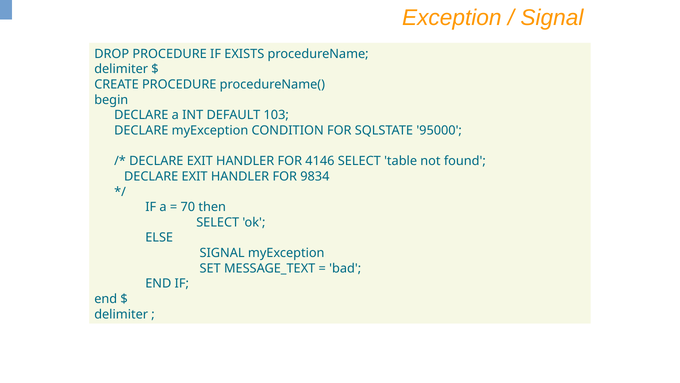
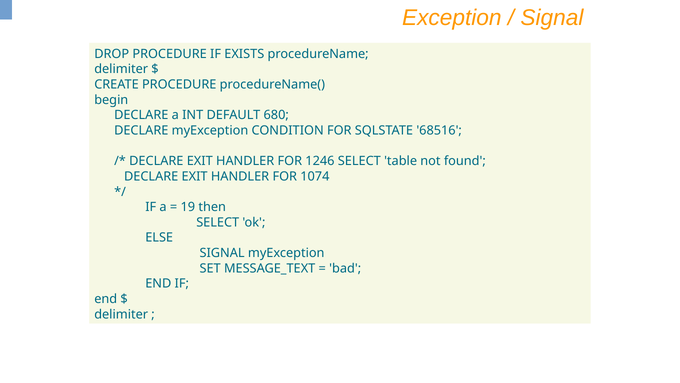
103: 103 -> 680
95000: 95000 -> 68516
4146: 4146 -> 1246
9834: 9834 -> 1074
70: 70 -> 19
